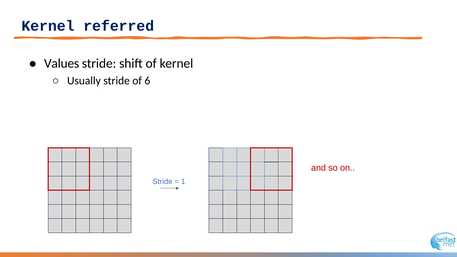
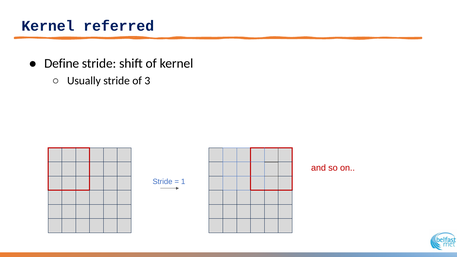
Values: Values -> Define
6: 6 -> 3
